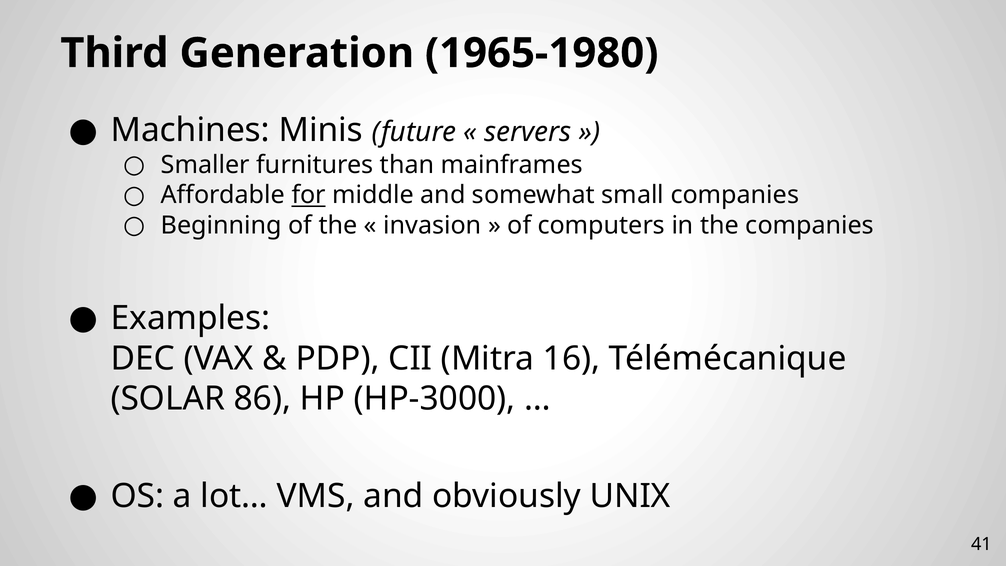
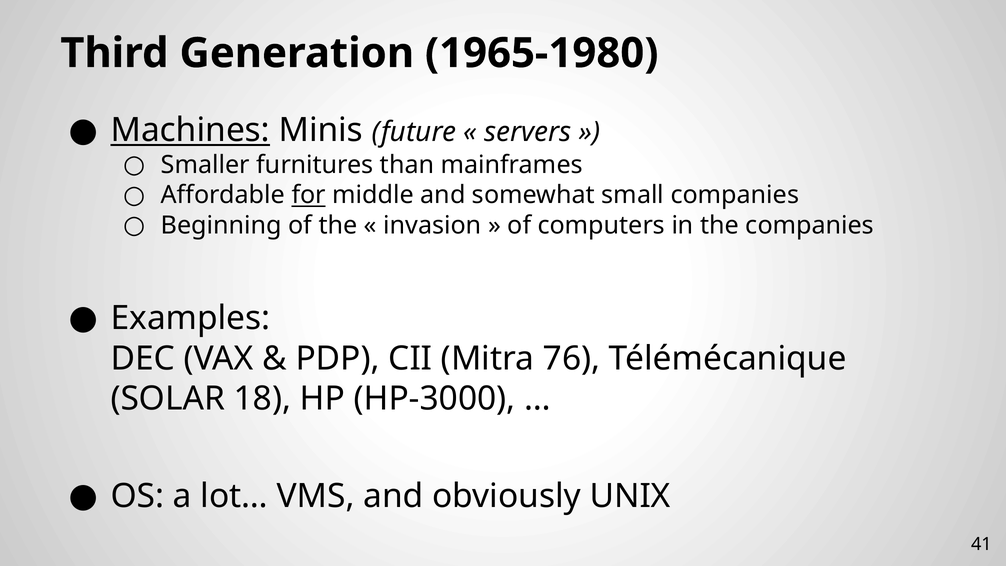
Machines underline: none -> present
16: 16 -> 76
86: 86 -> 18
